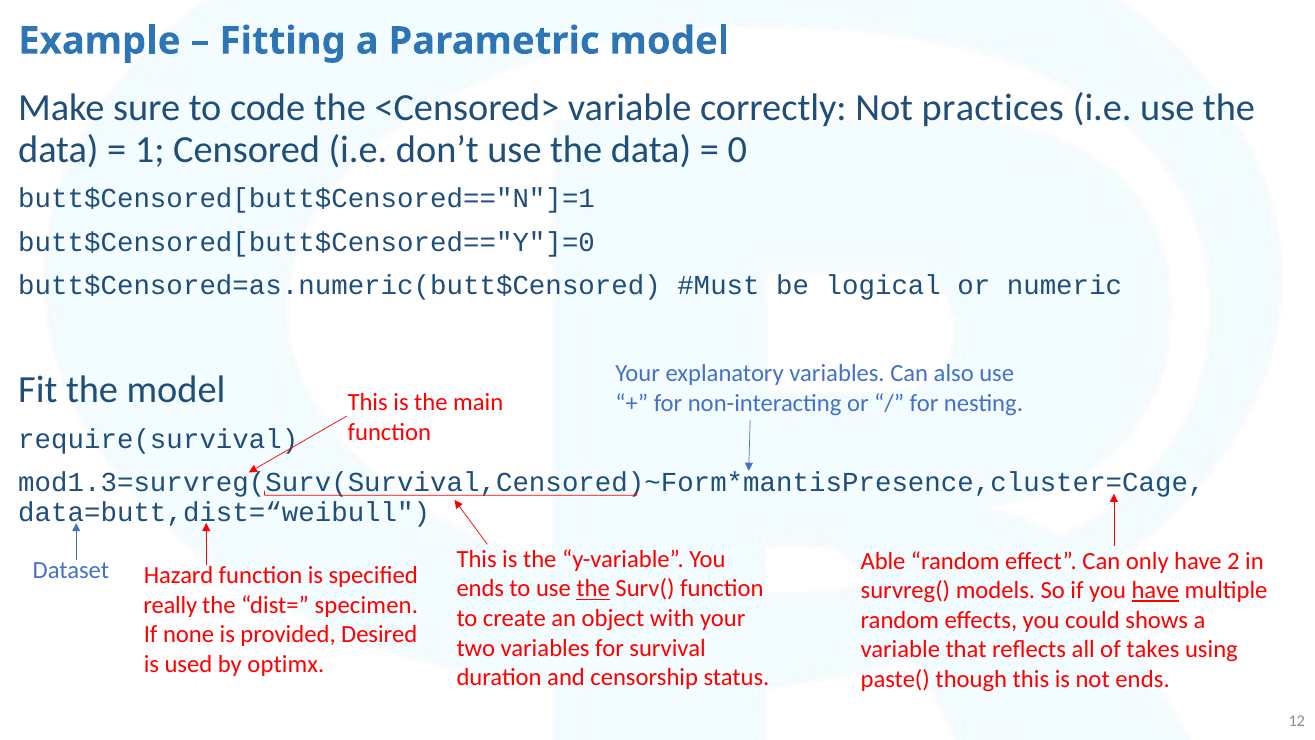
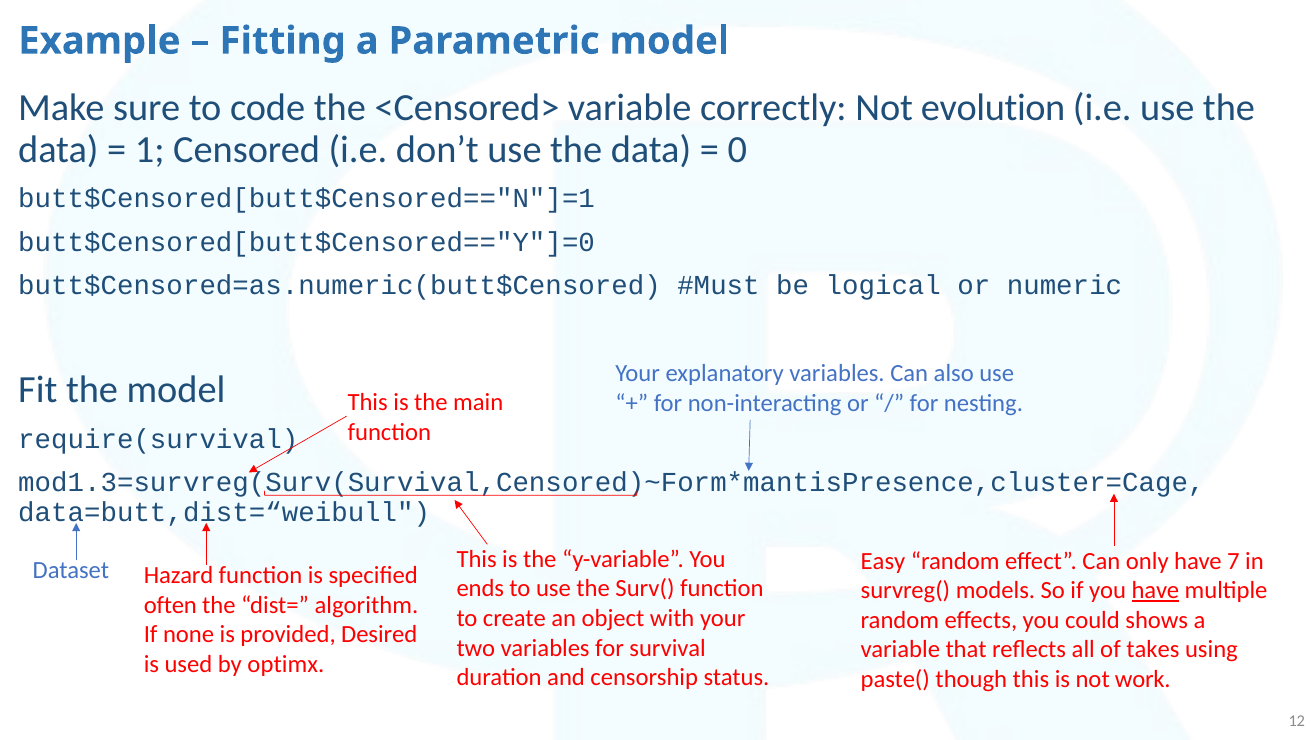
practices: practices -> evolution
Able: Able -> Easy
2: 2 -> 7
the at (593, 589) underline: present -> none
really: really -> often
specimen: specimen -> algorithm
not ends: ends -> work
